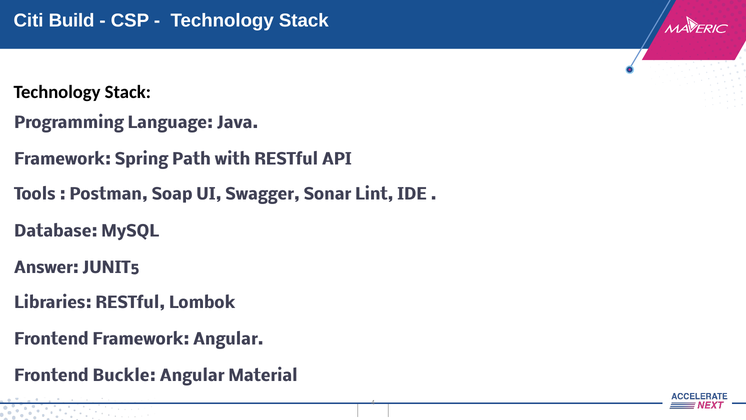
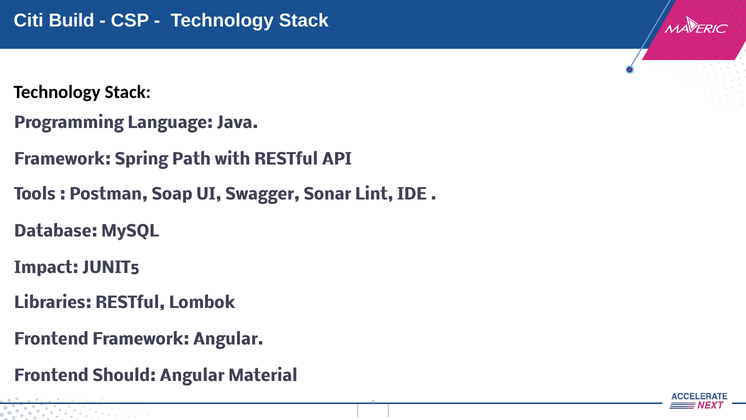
Answer: Answer -> Impact
Buckle: Buckle -> Should
